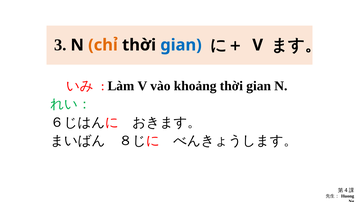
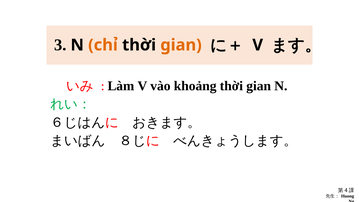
gian at (181, 45) colour: blue -> orange
